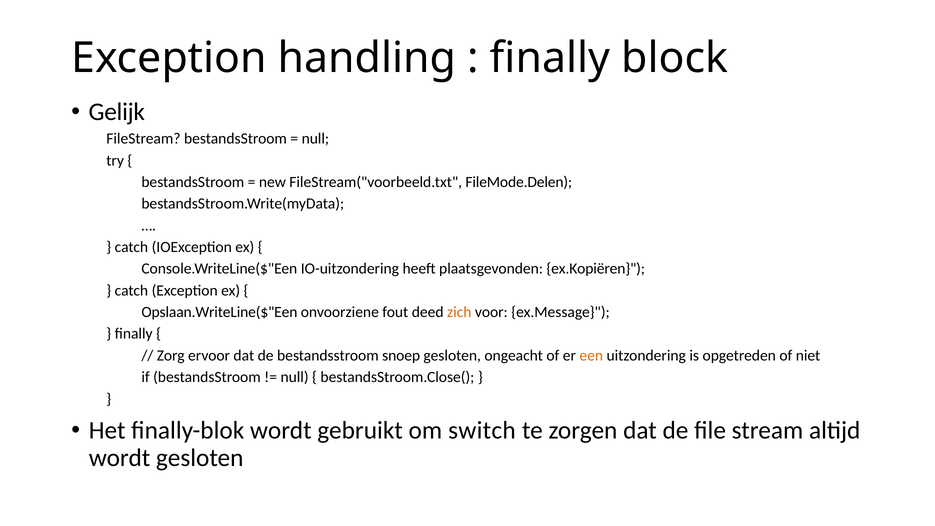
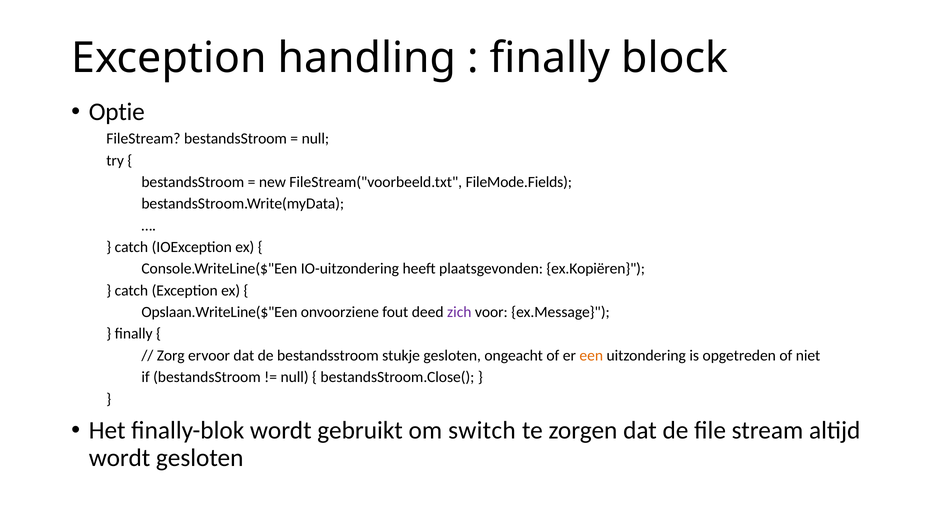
Gelijk: Gelijk -> Optie
FileMode.Delen: FileMode.Delen -> FileMode.Fields
zich colour: orange -> purple
snoep: snoep -> stukje
